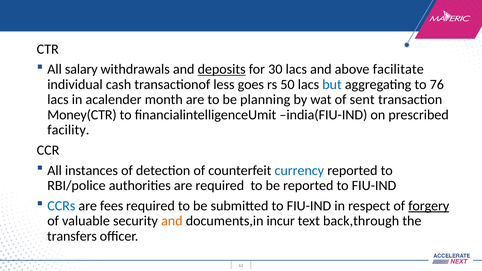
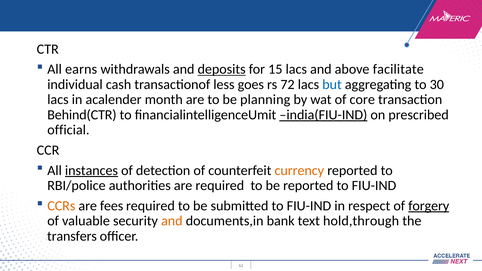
salary: salary -> earns
30: 30 -> 15
50: 50 -> 72
76: 76 -> 30
sent: sent -> core
Money(CTR: Money(CTR -> Behind(CTR
india(FIU-IND underline: none -> present
facility: facility -> official
instances underline: none -> present
currency colour: blue -> orange
CCRs colour: blue -> orange
incur: incur -> bank
back,through: back,through -> hold,through
